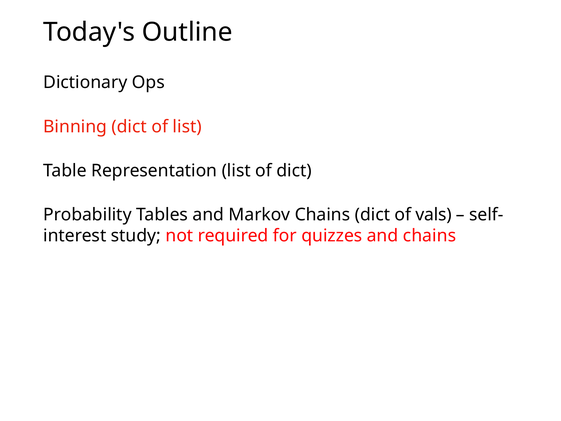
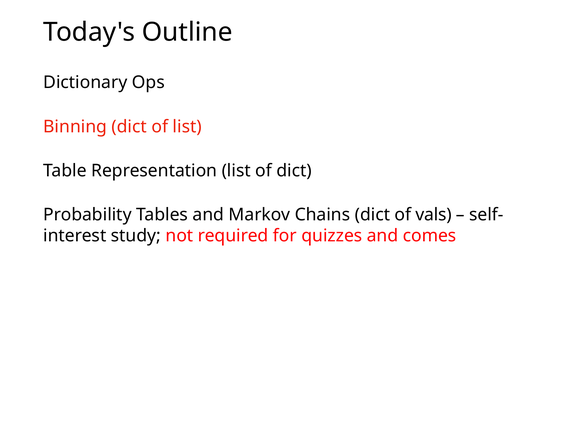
and chains: chains -> comes
